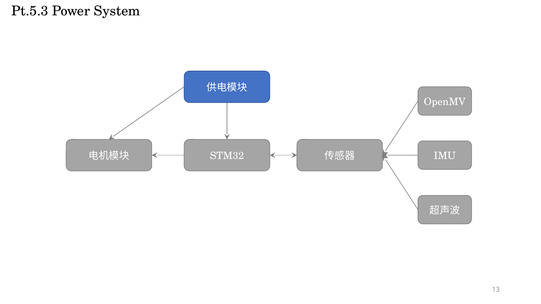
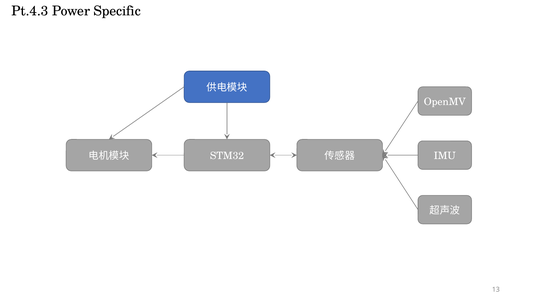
Pt.5.3: Pt.5.3 -> Pt.4.3
System: System -> Specific
